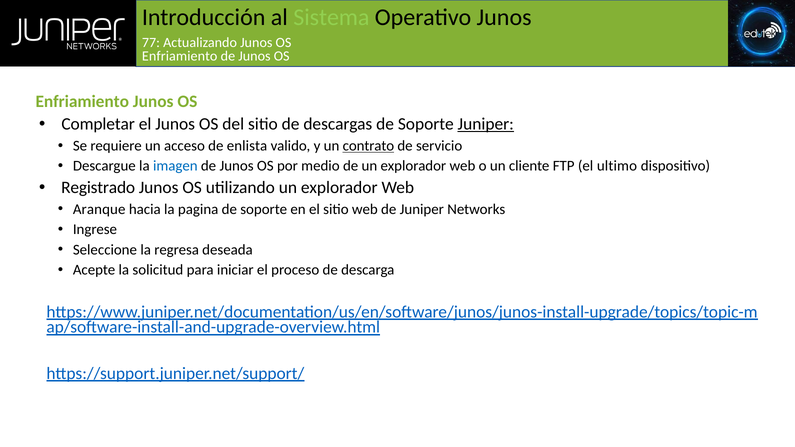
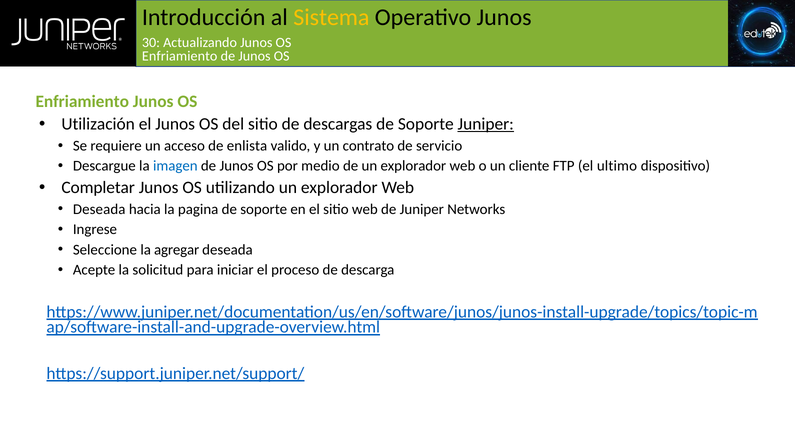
Sistema colour: light green -> yellow
77: 77 -> 30
Completar: Completar -> Utilización
contrato underline: present -> none
Registrado: Registrado -> Completar
Aranque at (99, 209): Aranque -> Deseada
regresa: regresa -> agregar
